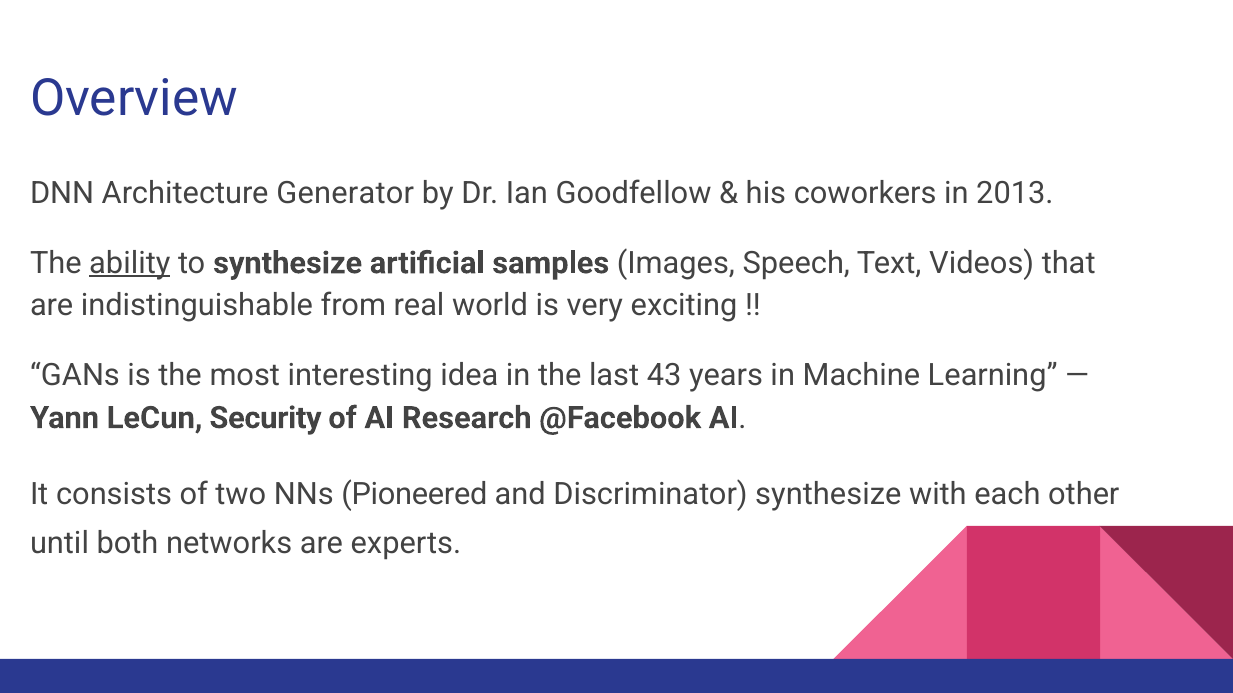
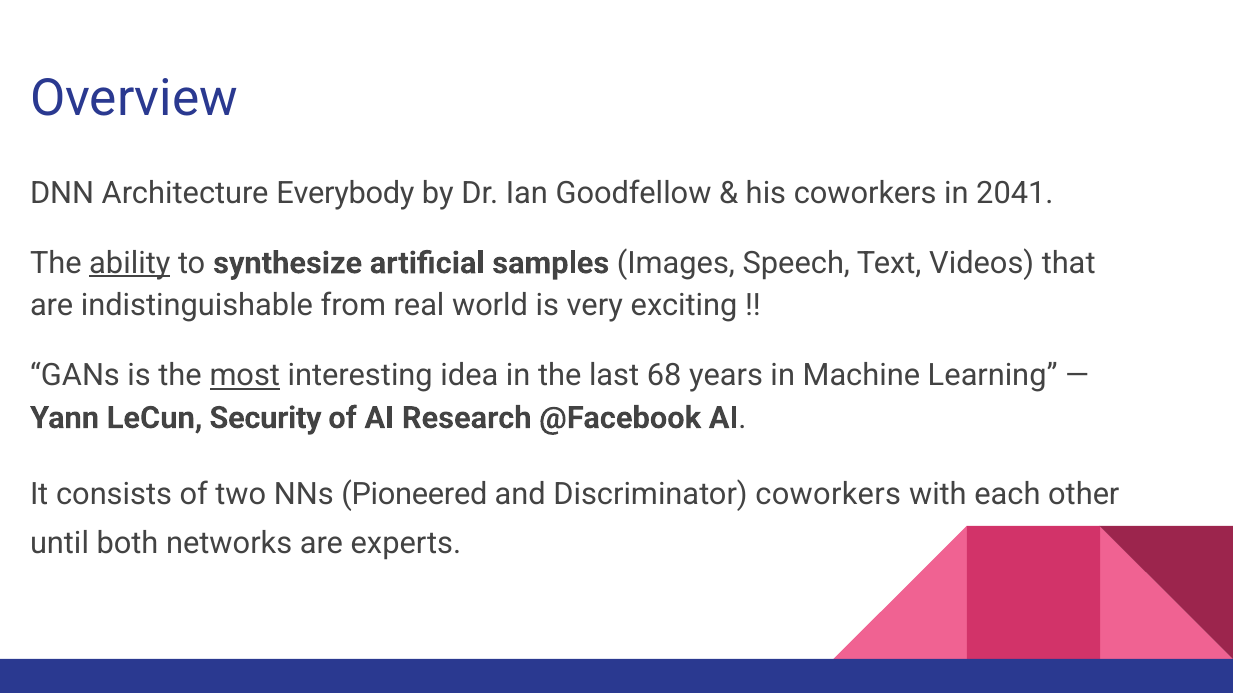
Generator: Generator -> Everybody
2013: 2013 -> 2041
most underline: none -> present
43: 43 -> 68
Discriminator synthesize: synthesize -> coworkers
